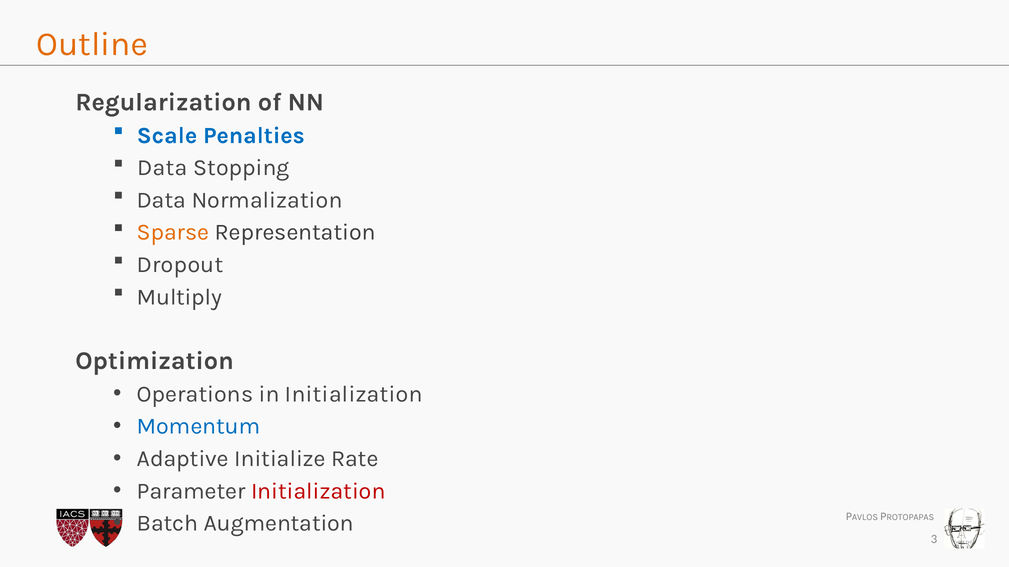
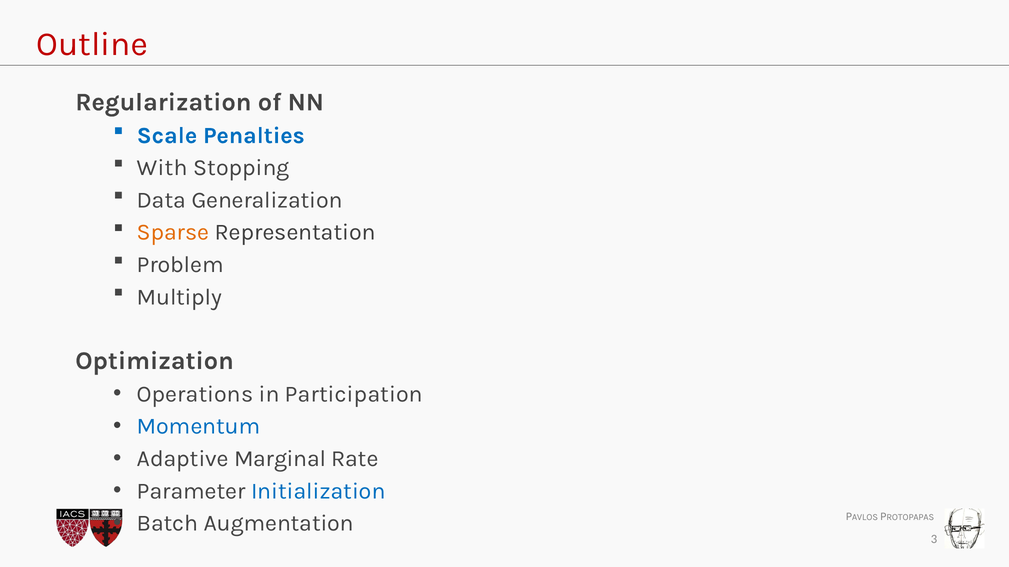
Outline colour: orange -> red
Data at (162, 168): Data -> With
Normalization: Normalization -> Generalization
Dropout: Dropout -> Problem
in Initialization: Initialization -> Participation
Initialize: Initialize -> Marginal
Initialization at (318, 491) colour: red -> blue
